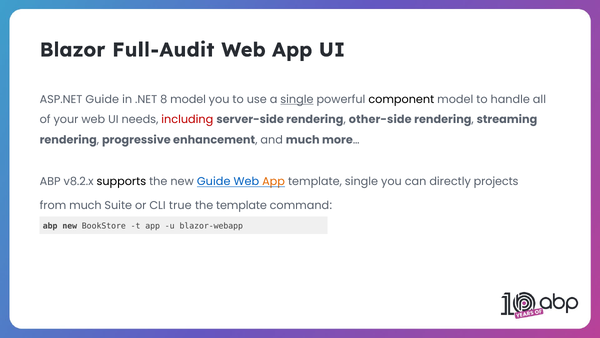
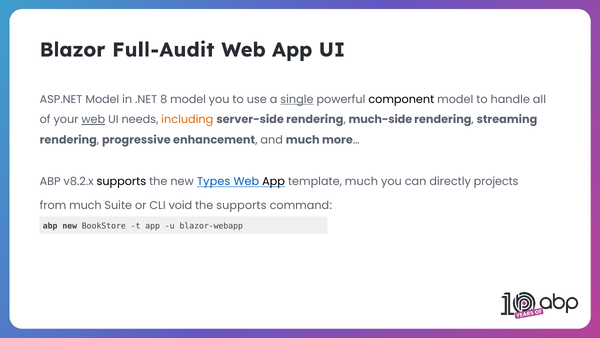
ASP.NET Guide: Guide -> Model
web at (93, 120) underline: none -> present
including colour: red -> orange
other-side: other-side -> much-side
new Guide: Guide -> Types
App at (274, 181) colour: orange -> black
template single: single -> much
true: true -> void
the template: template -> supports
